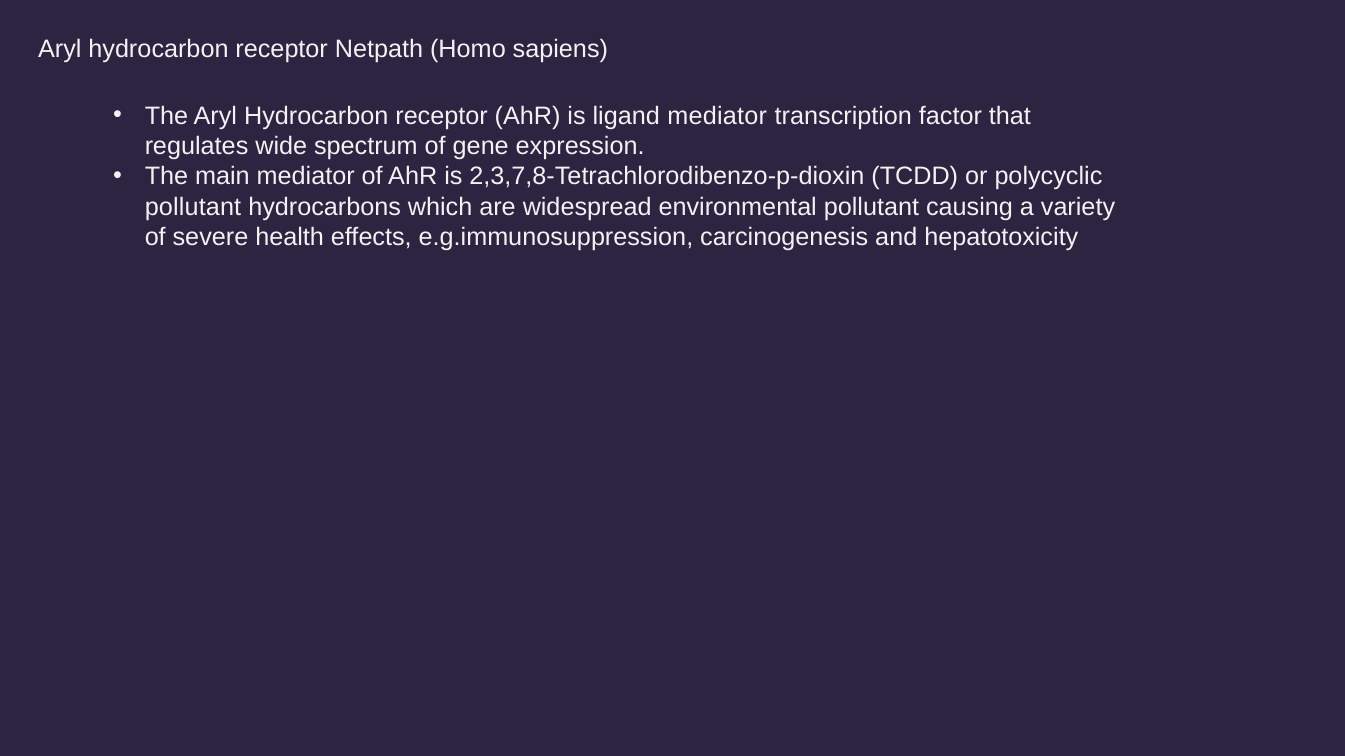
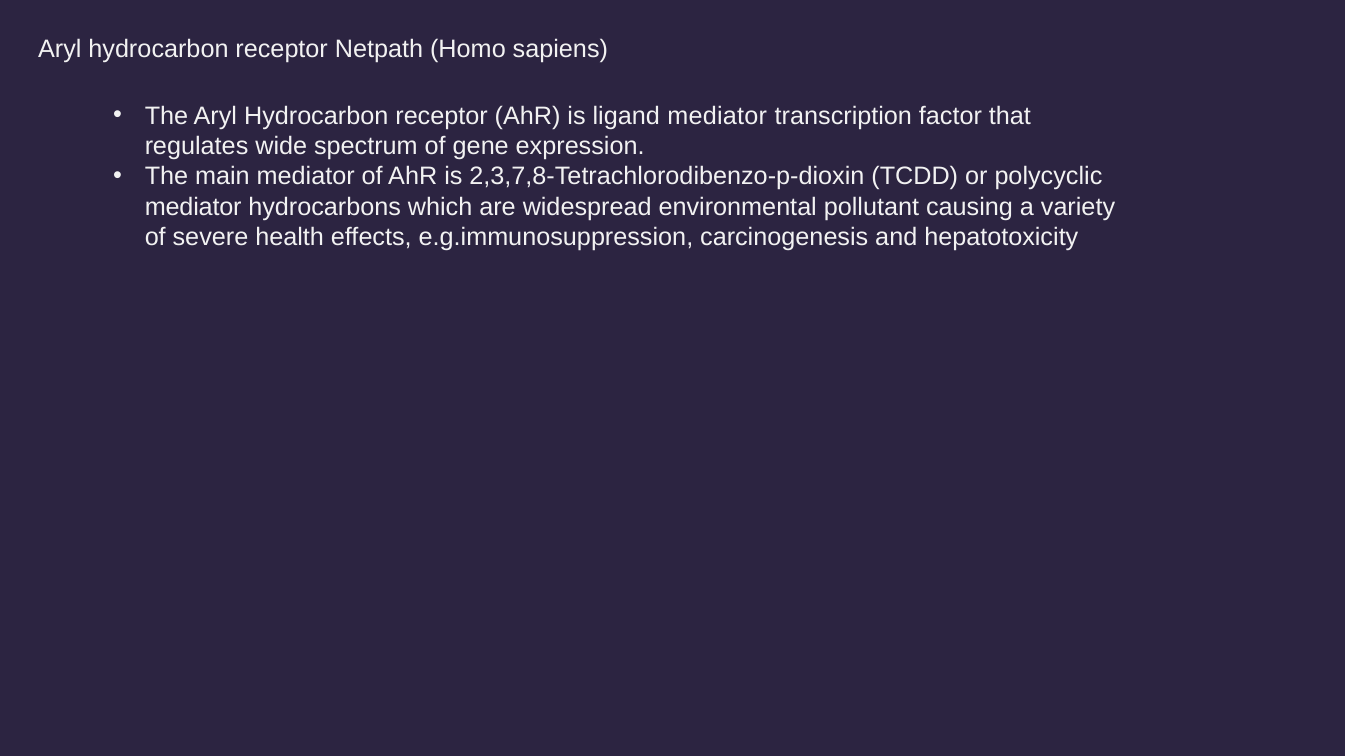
pollutant at (193, 207): pollutant -> mediator
